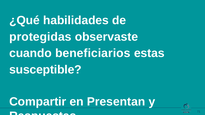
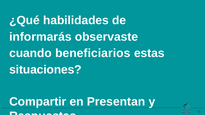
protegidas: protegidas -> informarás
susceptible: susceptible -> situaciones
